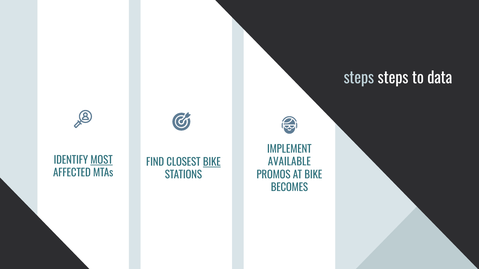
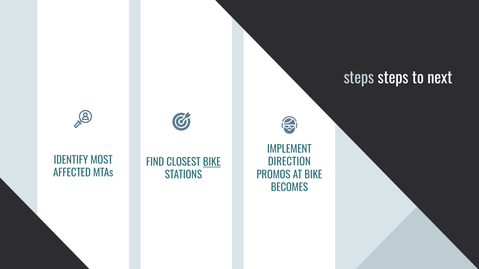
data: data -> next
MOST underline: present -> none
AVAILABLE: AVAILABLE -> DIRECTION
